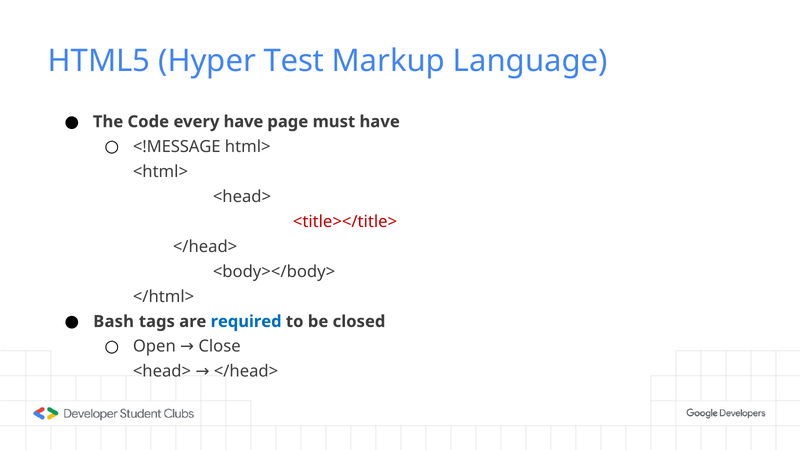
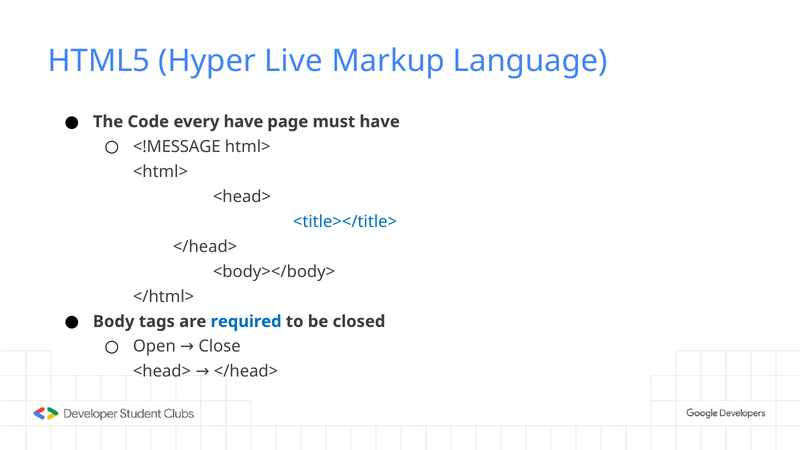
Test: Test -> Live
<title></title> colour: red -> blue
Bash: Bash -> Body
